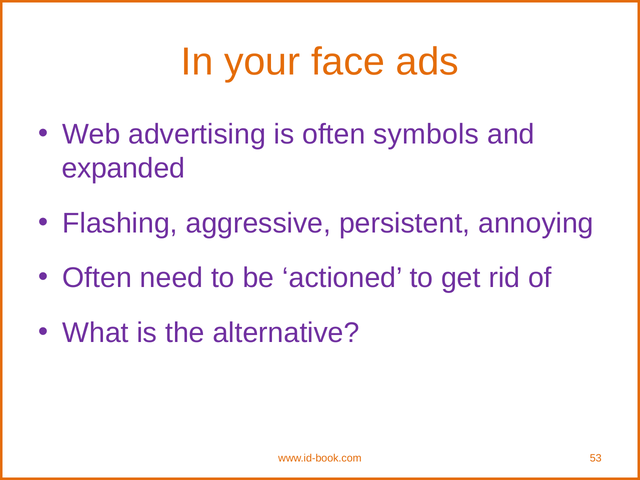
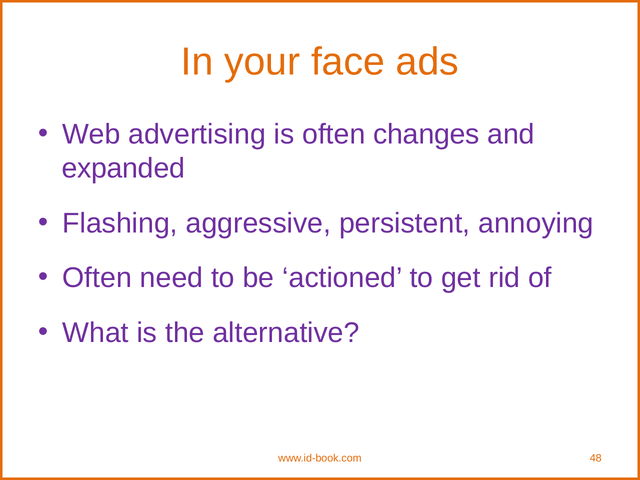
symbols: symbols -> changes
53: 53 -> 48
